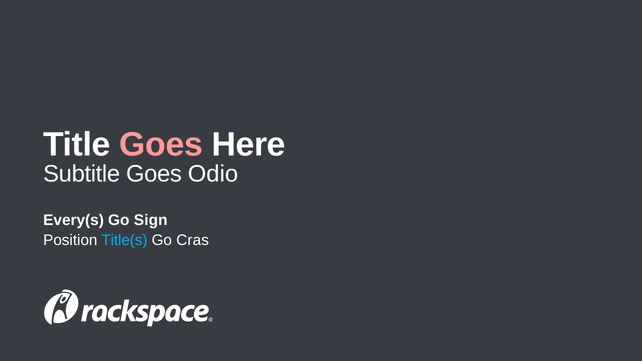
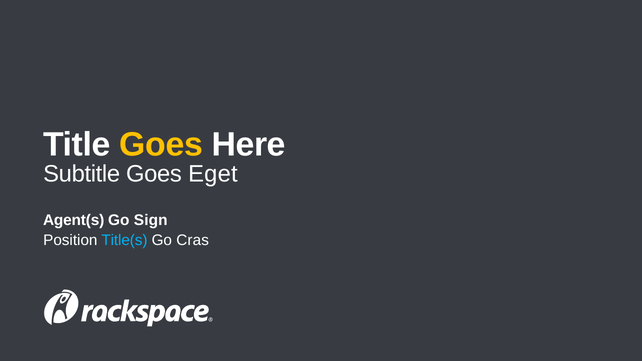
Goes at (161, 145) colour: pink -> yellow
Odio: Odio -> Eget
Every(s: Every(s -> Agent(s
